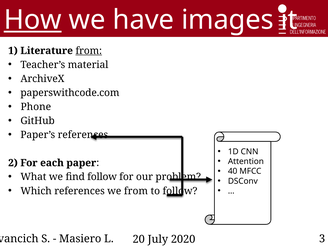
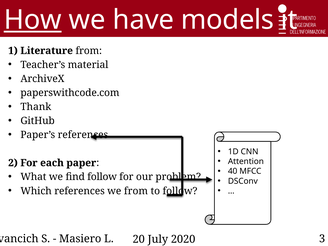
images: images -> models
from at (89, 51) underline: present -> none
Phone: Phone -> Thank
